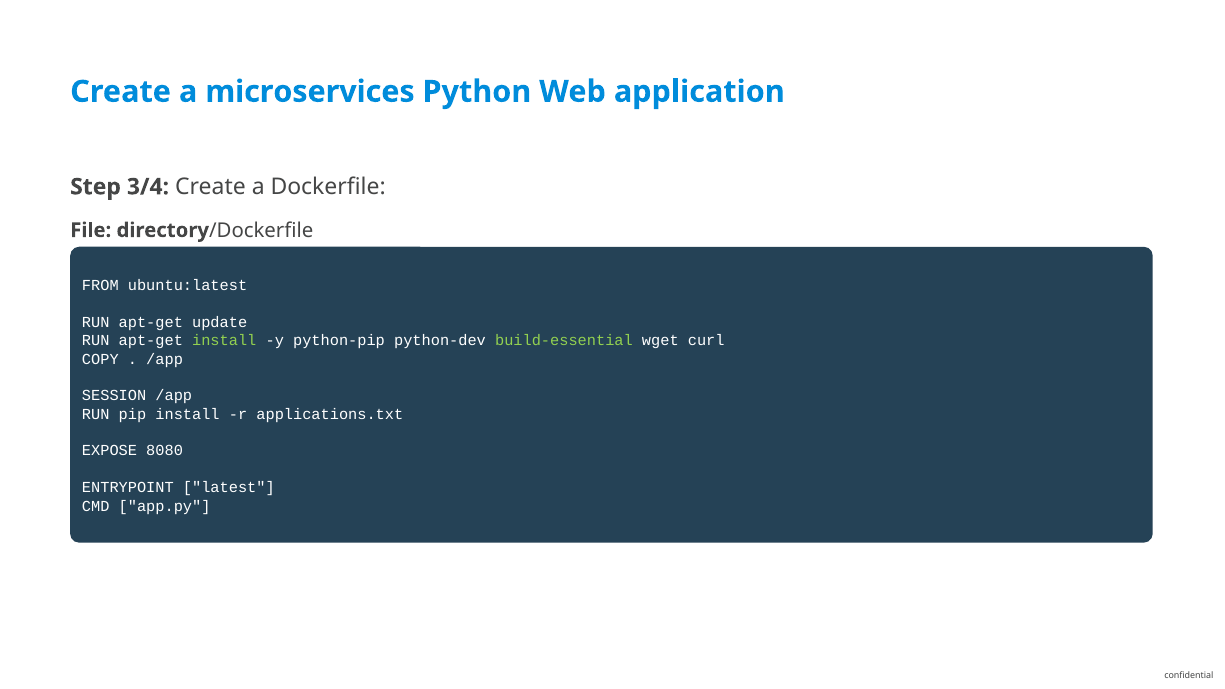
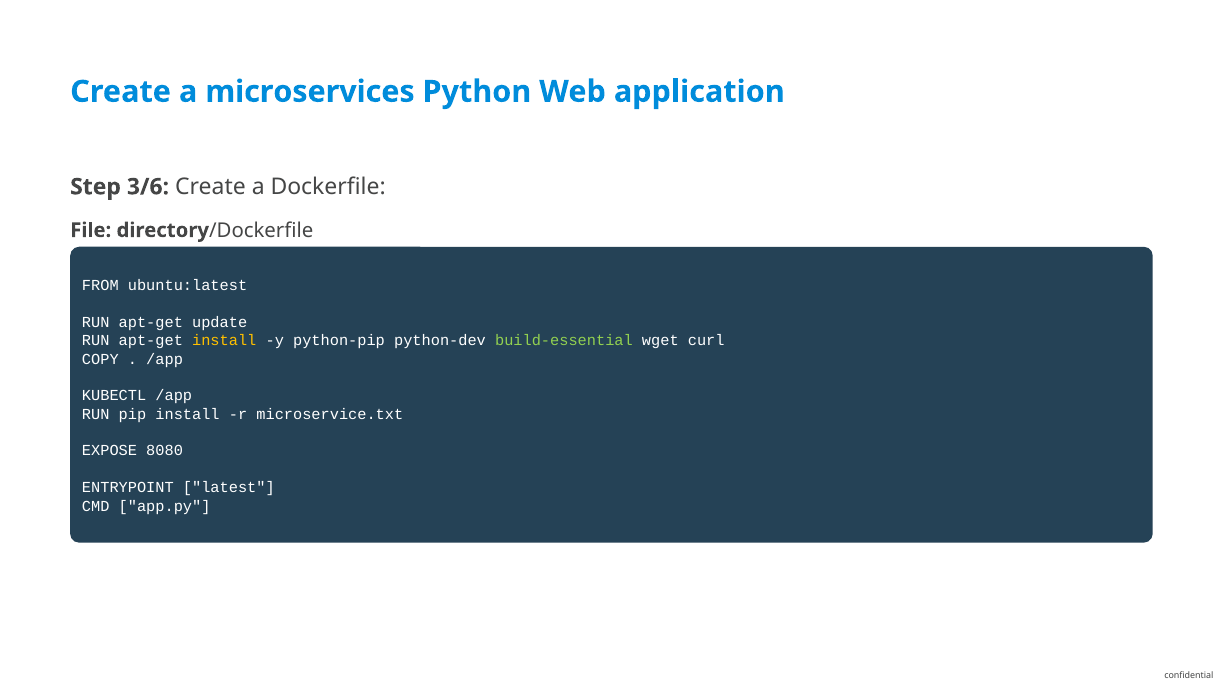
3/4: 3/4 -> 3/6
install at (224, 341) colour: light green -> yellow
SESSION: SESSION -> KUBECTL
applications.txt: applications.txt -> microservice.txt
